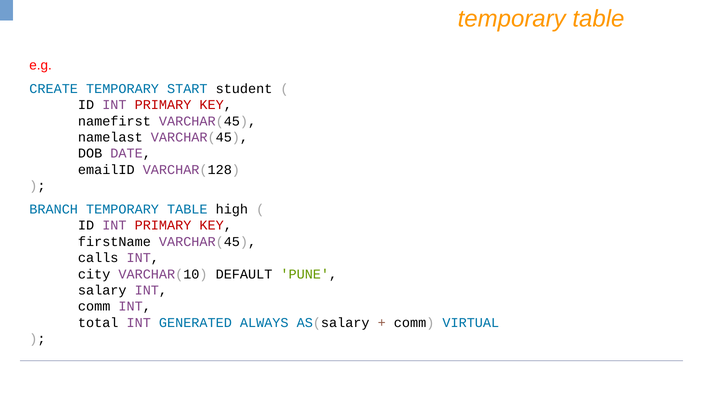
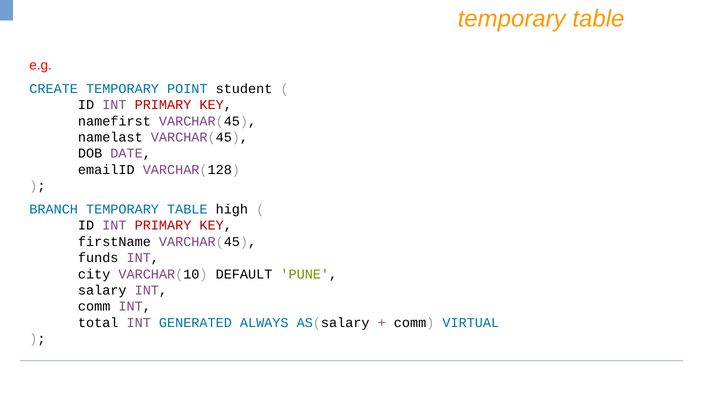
START: START -> POINT
calls: calls -> funds
